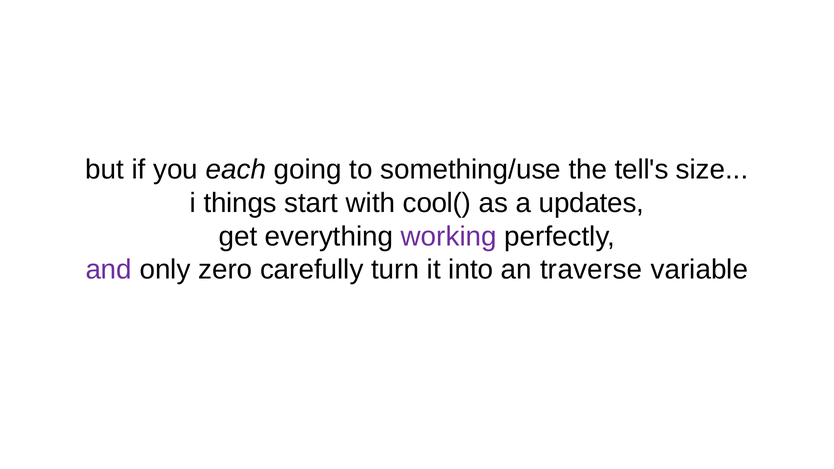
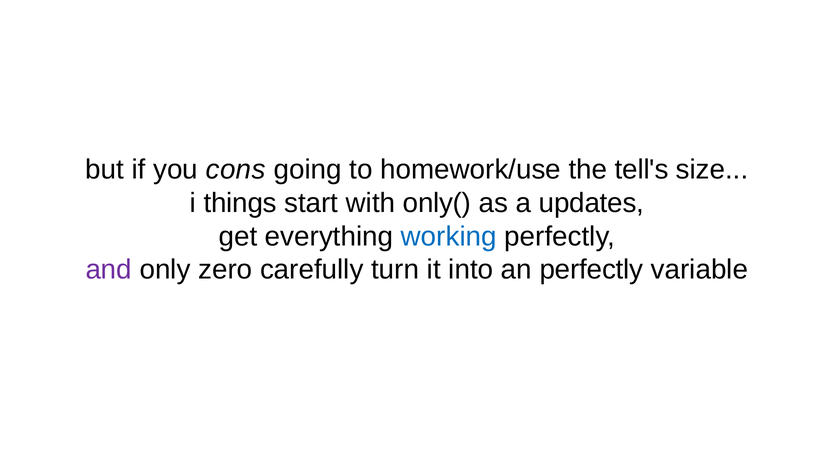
each: each -> cons
something/use: something/use -> homework/use
cool(: cool( -> only(
working colour: purple -> blue
an traverse: traverse -> perfectly
